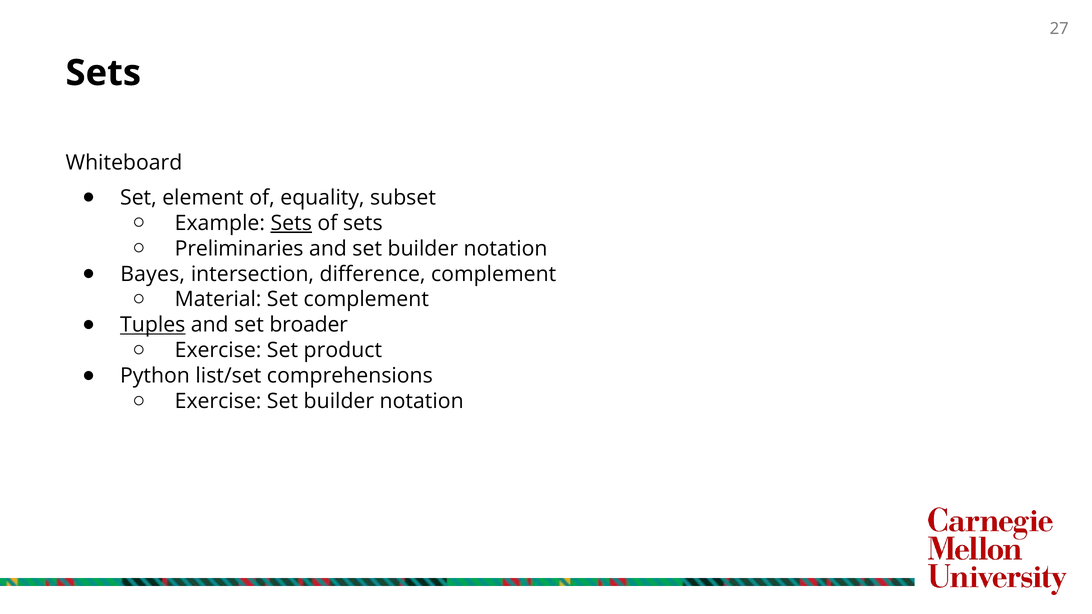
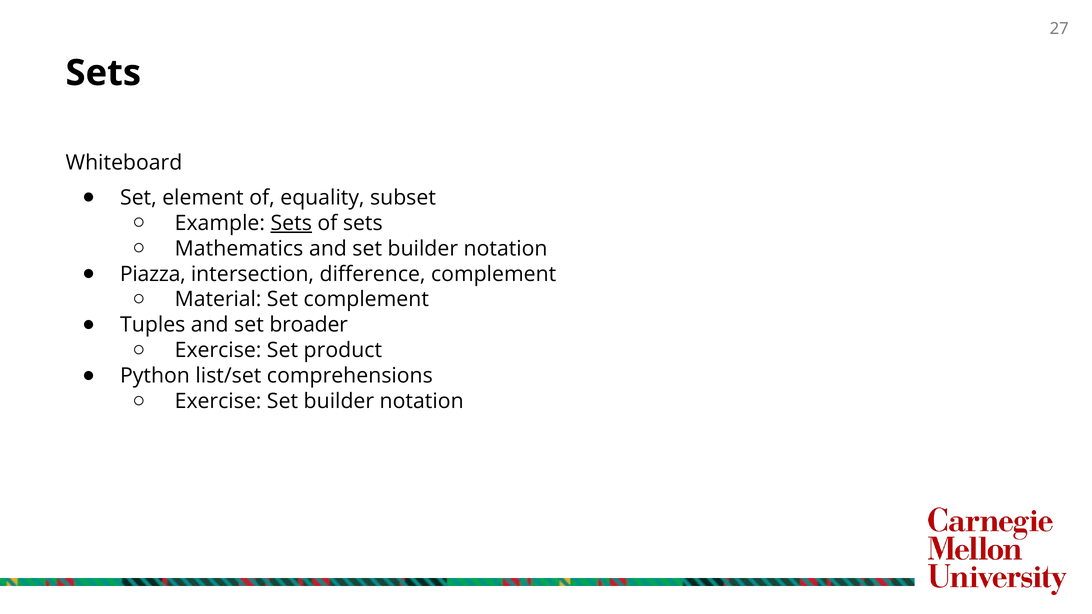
Preliminaries: Preliminaries -> Mathematics
Bayes: Bayes -> Piazza
Tuples underline: present -> none
